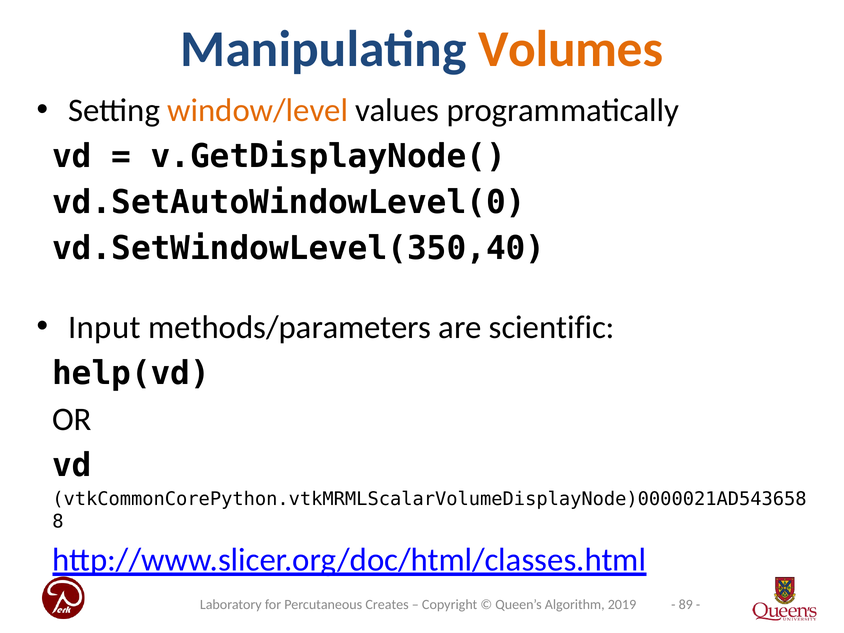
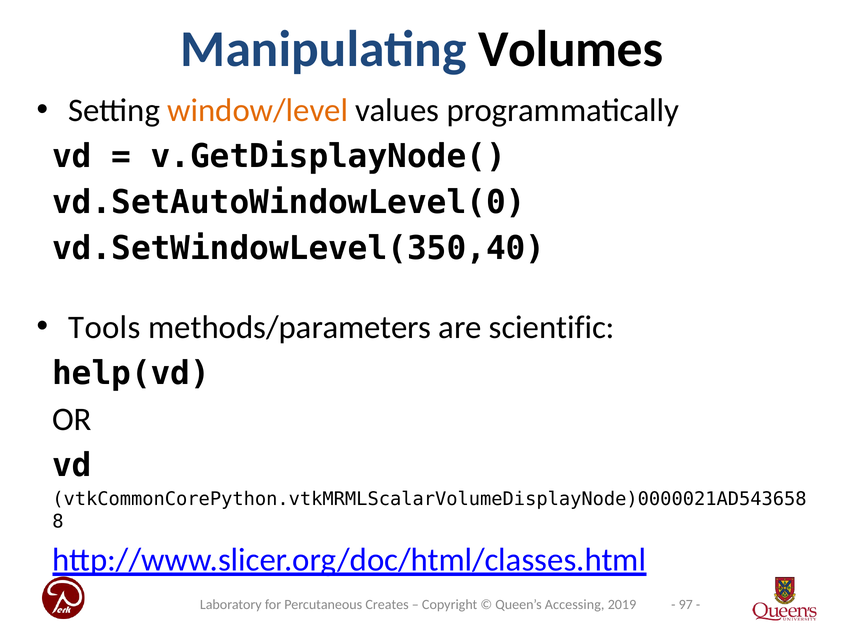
Volumes colour: orange -> black
Input: Input -> Tools
89: 89 -> 97
Algorithm: Algorithm -> Accessing
